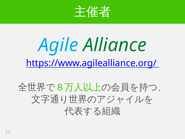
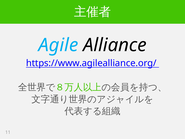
Alliance colour: green -> black
